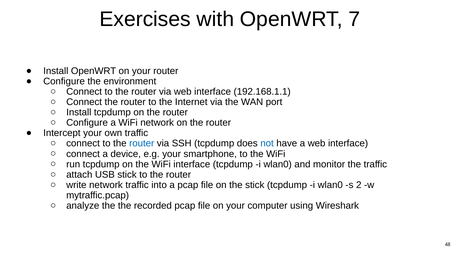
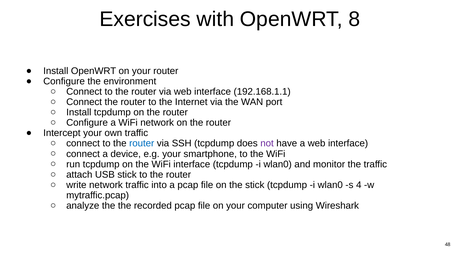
7: 7 -> 8
not colour: blue -> purple
2: 2 -> 4
